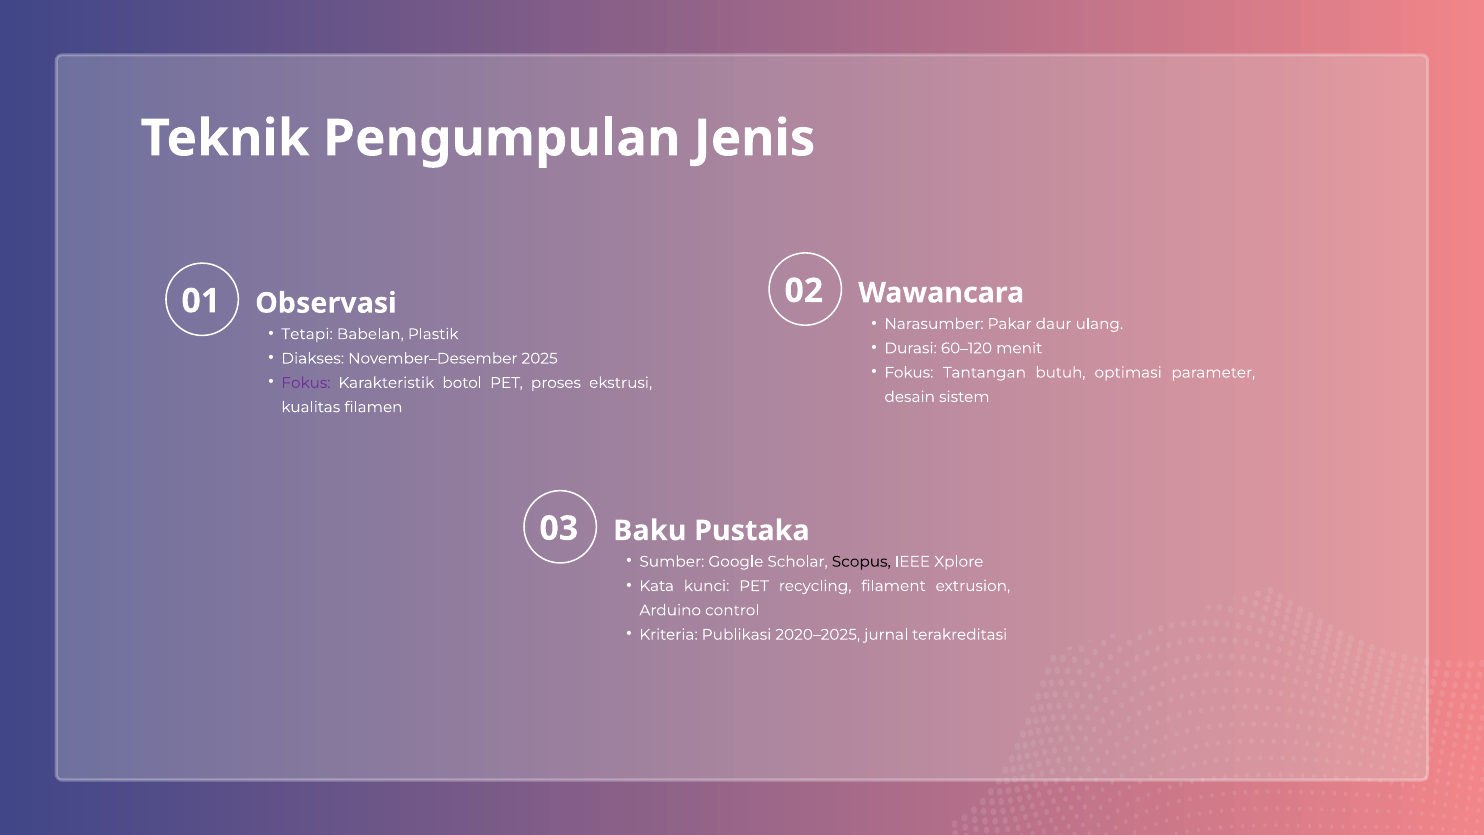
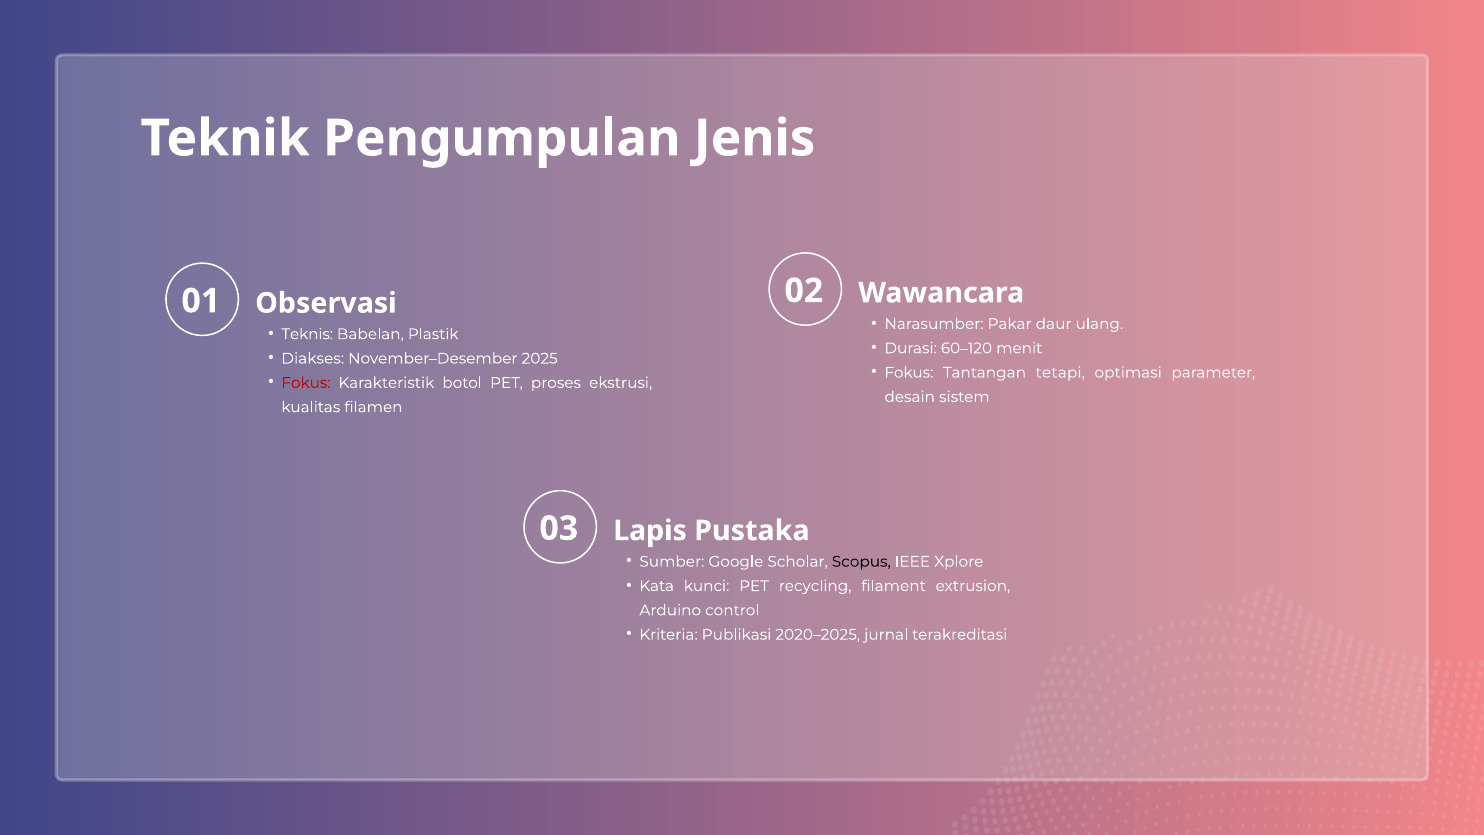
Tetapi: Tetapi -> Teknis
butuh: butuh -> tetapi
Fokus at (306, 383) colour: purple -> red
Baku: Baku -> Lapis
